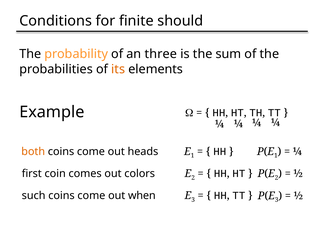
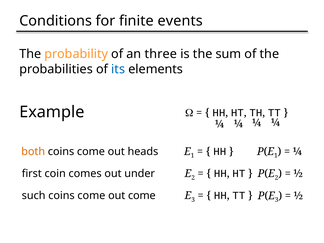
should: should -> events
its colour: orange -> blue
colors: colors -> under
out when: when -> come
